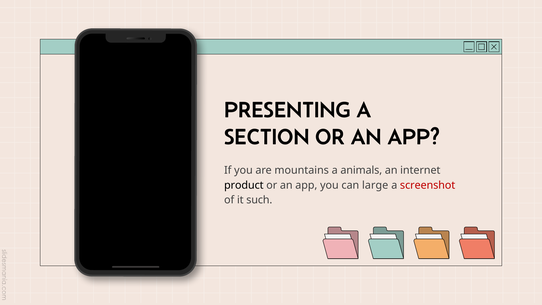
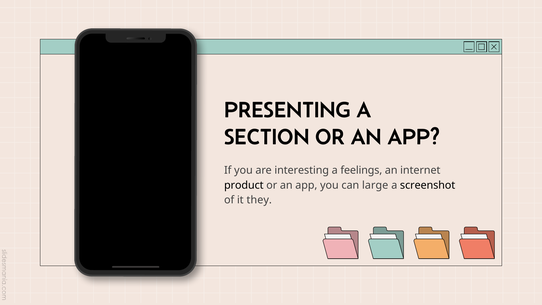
mountains: mountains -> interesting
animals: animals -> feelings
screenshot colour: red -> black
such: such -> they
